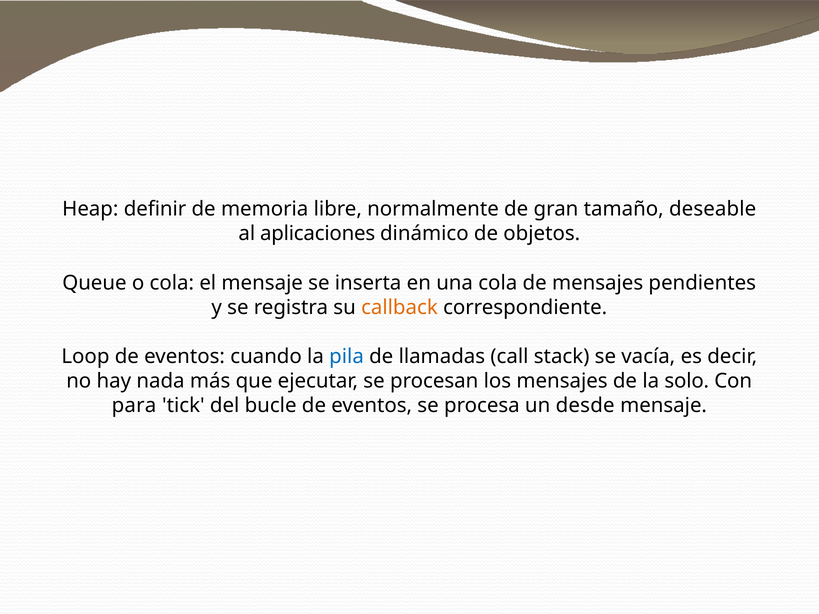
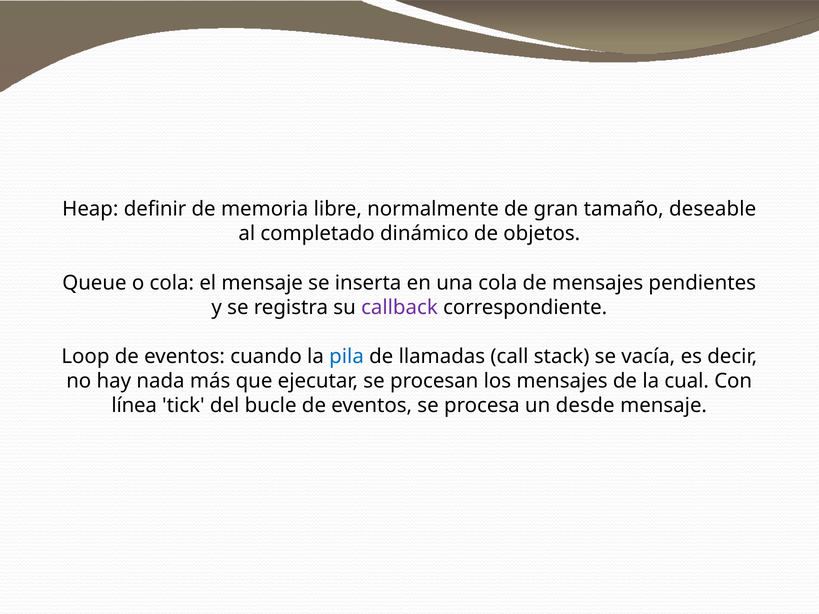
aplicaciones: aplicaciones -> completado
callback colour: orange -> purple
solo: solo -> cual
para: para -> línea
